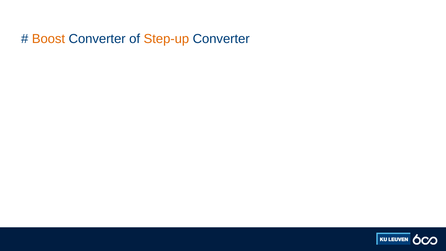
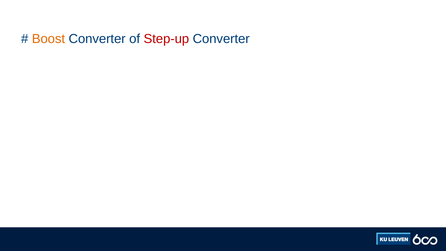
Step-up colour: orange -> red
